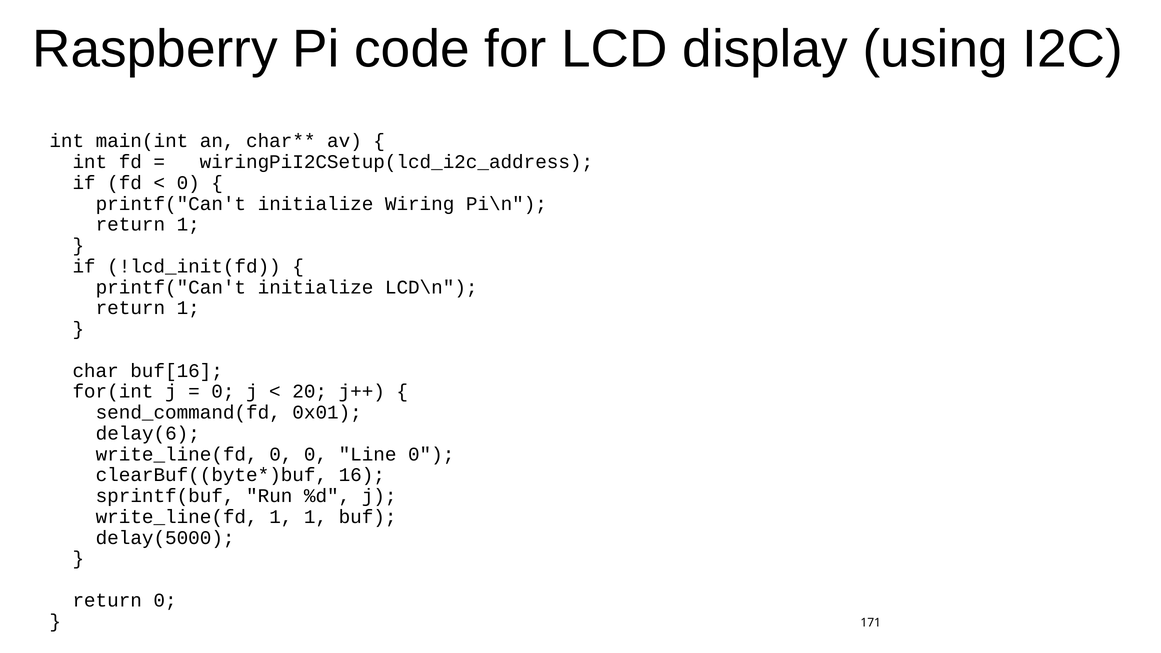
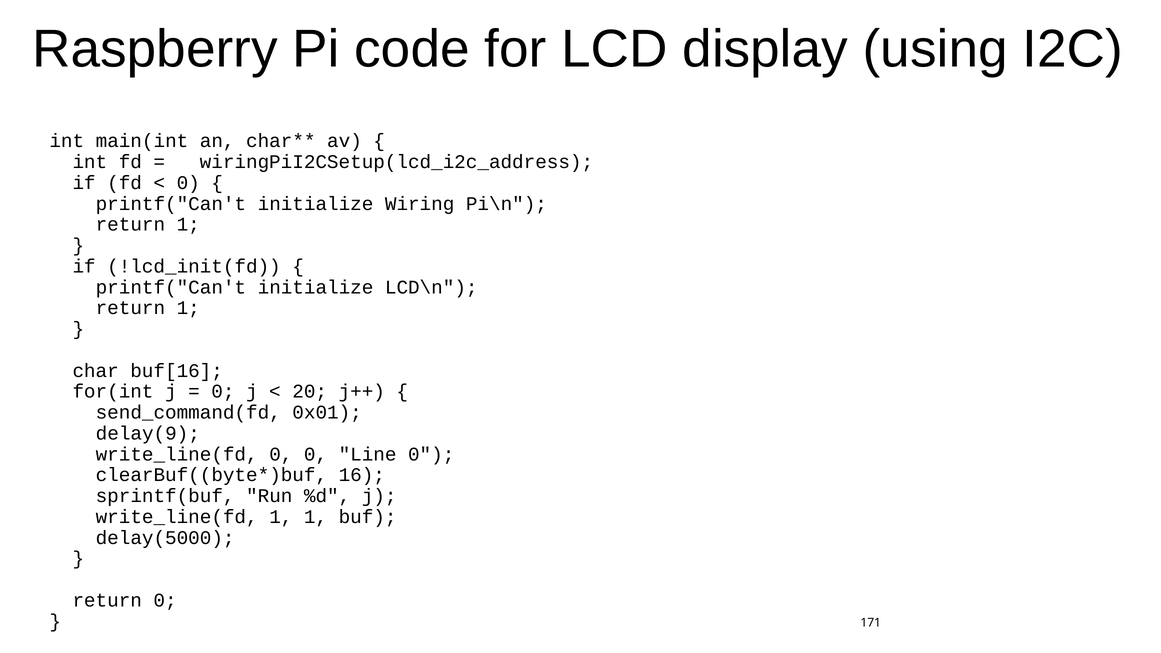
delay(6: delay(6 -> delay(9
